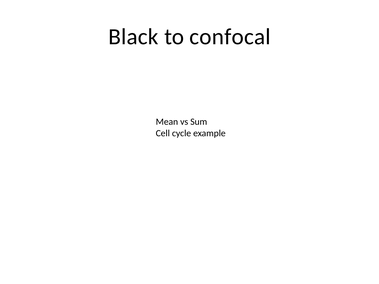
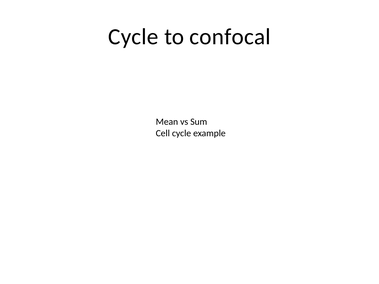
Black at (133, 37): Black -> Cycle
